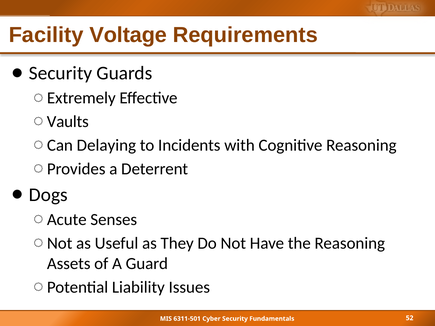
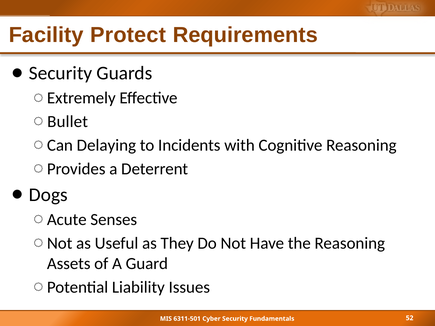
Voltage: Voltage -> Protect
Vaults: Vaults -> Bullet
